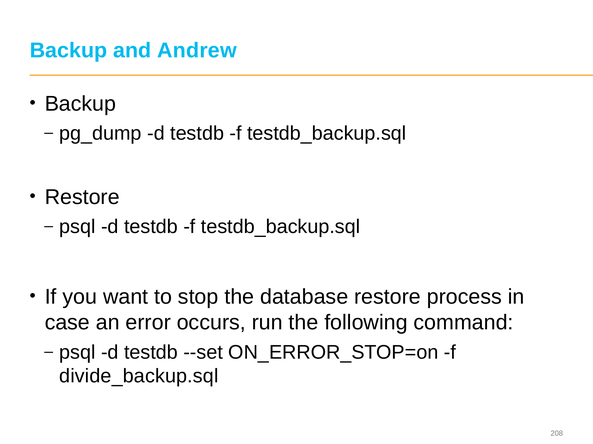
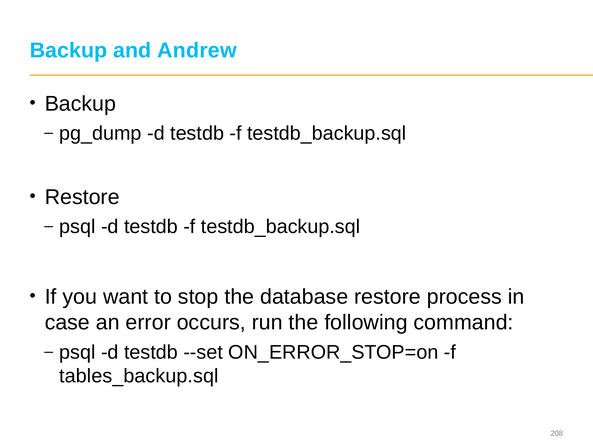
divide_backup.sql: divide_backup.sql -> tables_backup.sql
